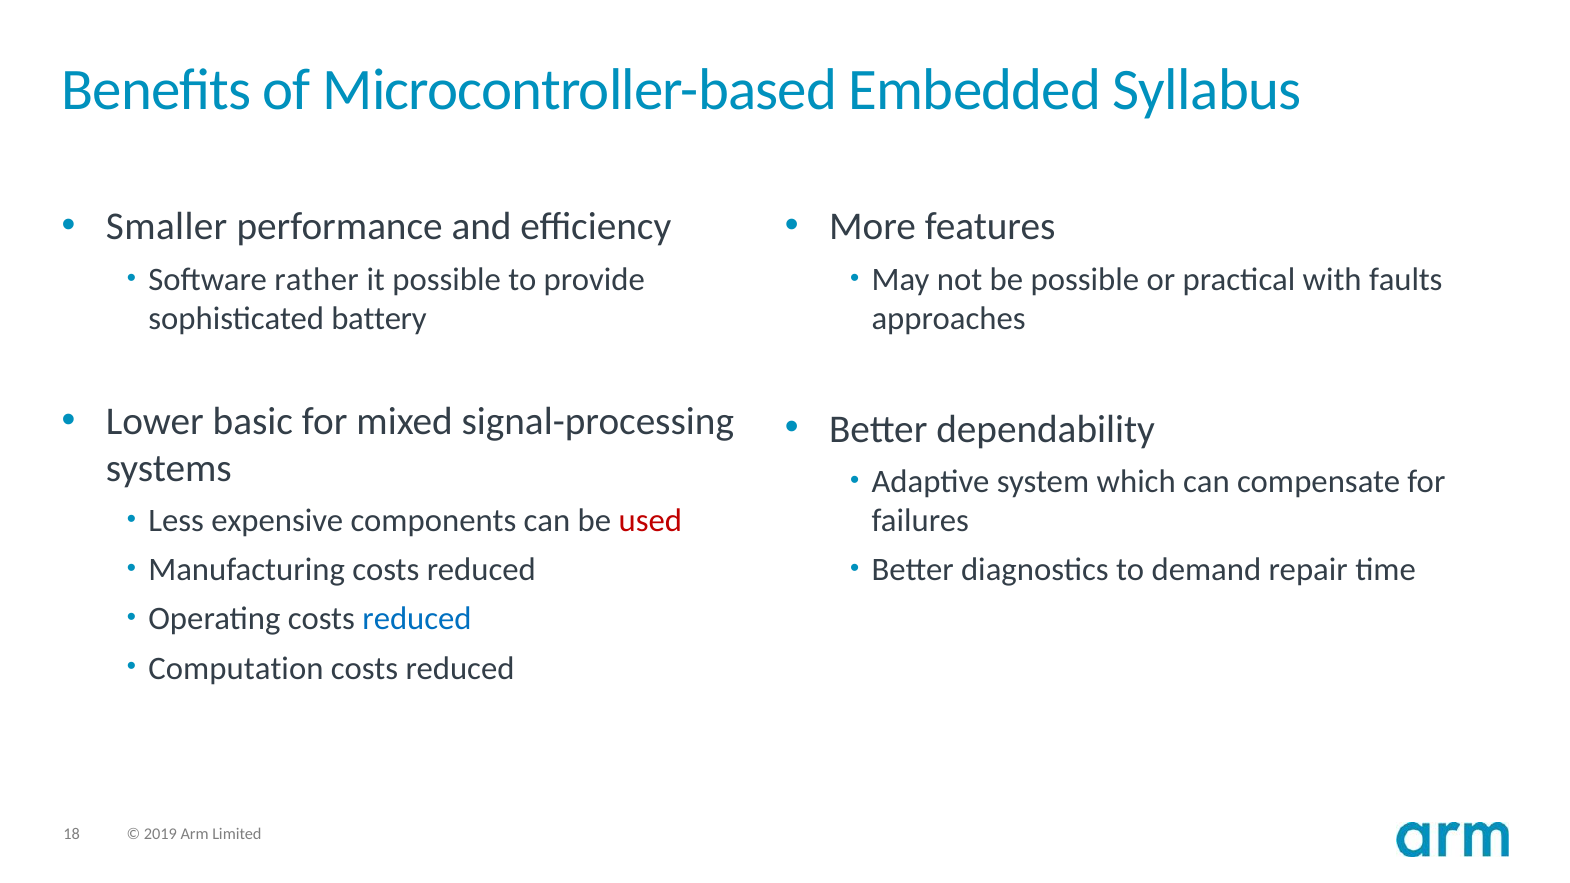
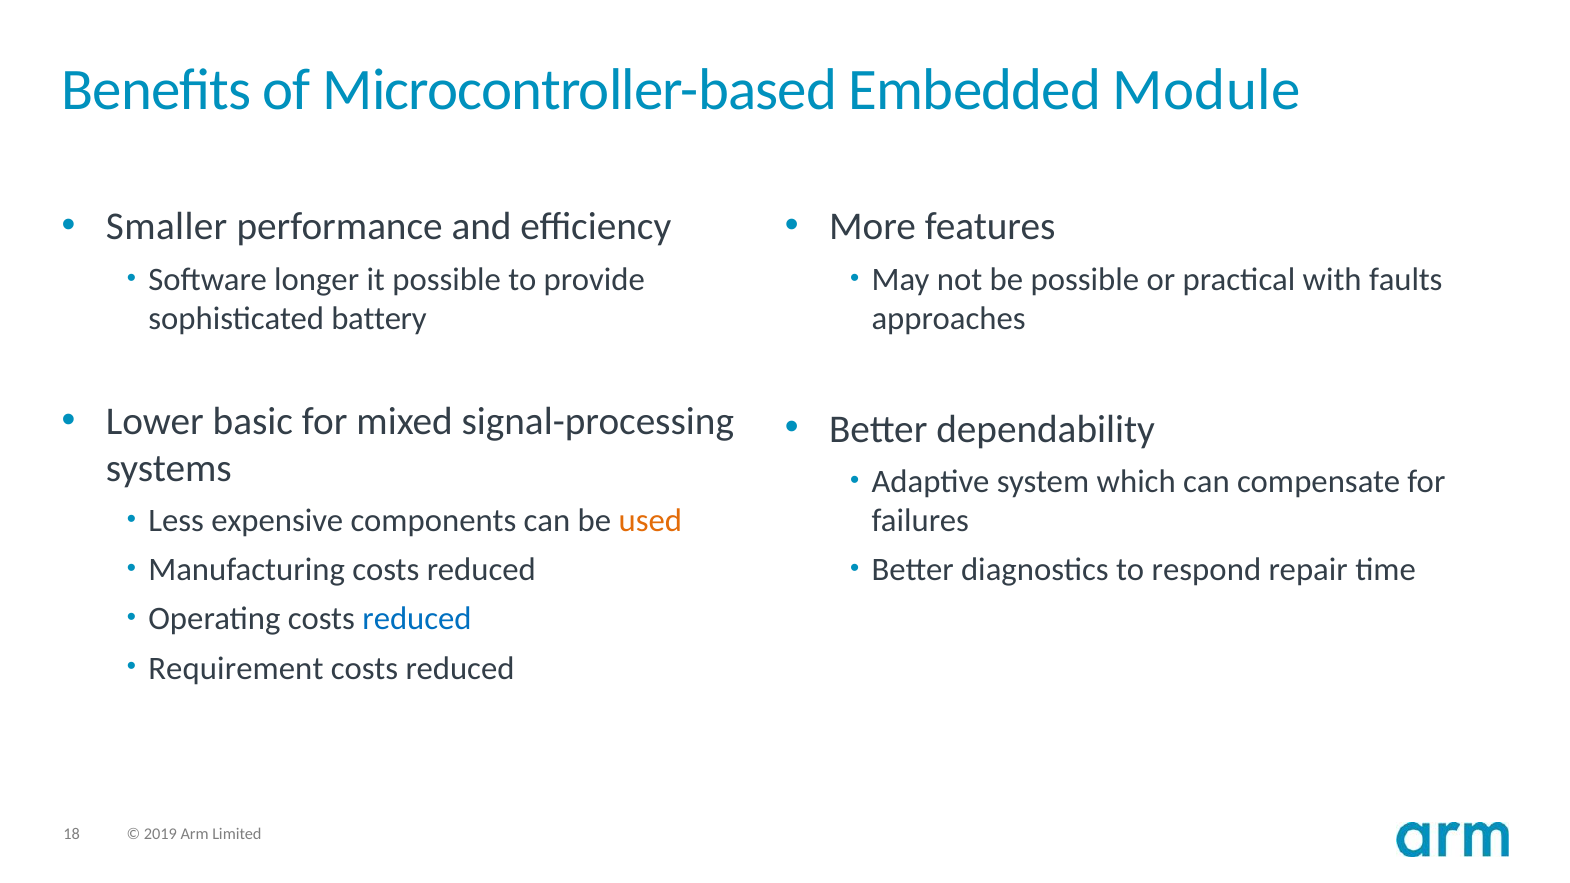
Syllabus: Syllabus -> Module
rather: rather -> longer
used colour: red -> orange
demand: demand -> respond
Computation: Computation -> Requirement
